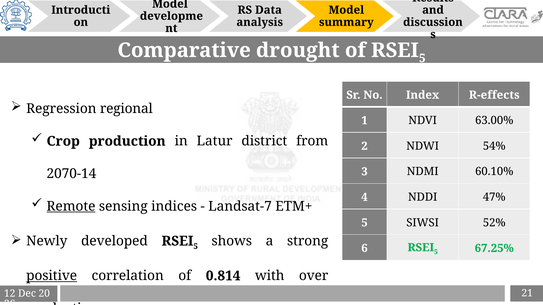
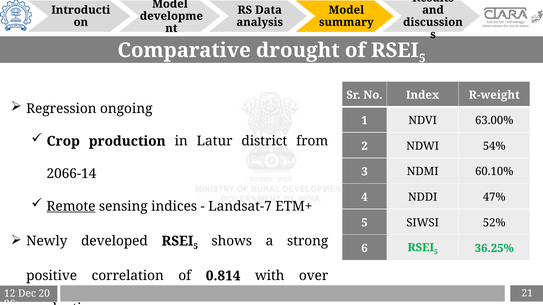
R-effects: R-effects -> R-weight
regional: regional -> ongoing
2070-14: 2070-14 -> 2066-14
67.25%: 67.25% -> 36.25%
positive underline: present -> none
